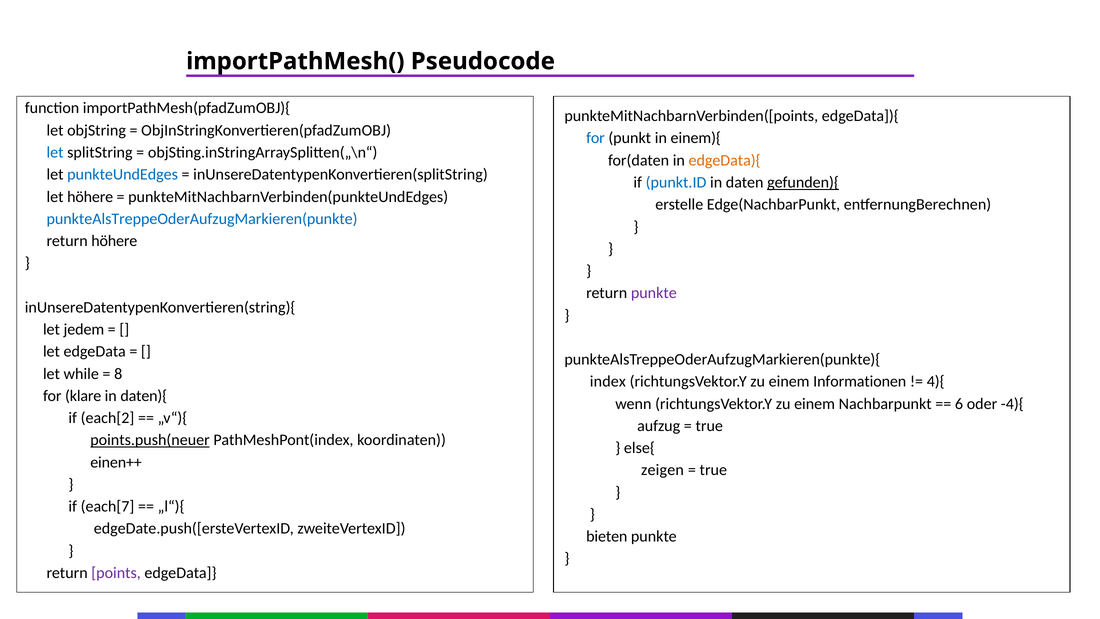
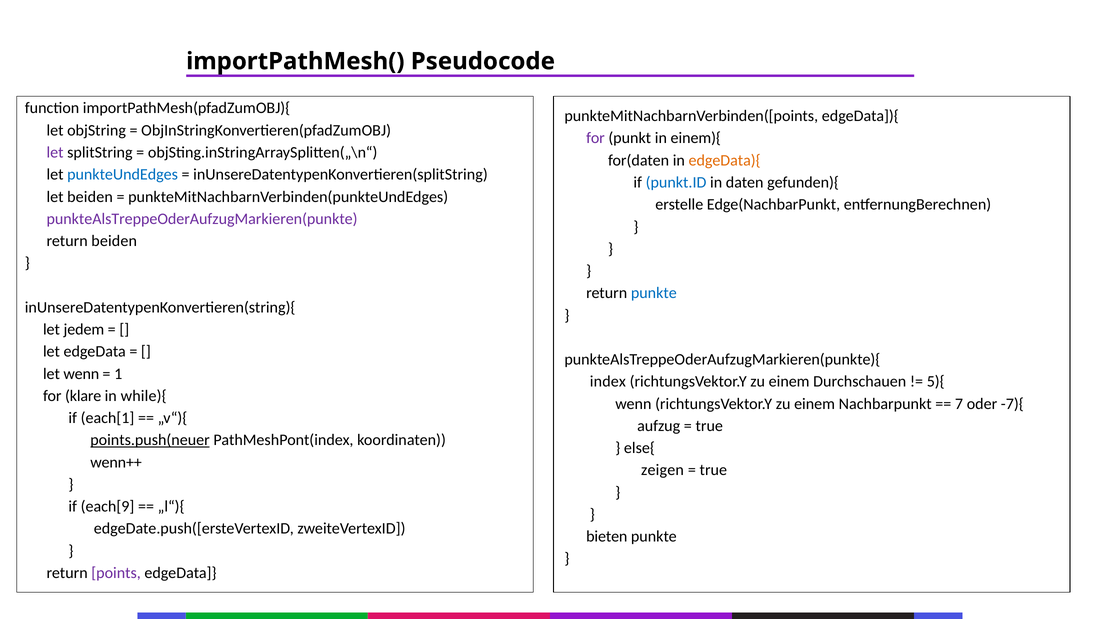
for at (595, 138) colour: blue -> purple
let at (55, 152) colour: blue -> purple
gefunden){ underline: present -> none
let höhere: höhere -> beiden
punkteAlsTreppeOderAufzugMarkieren(punkte colour: blue -> purple
return höhere: höhere -> beiden
punkte at (654, 293) colour: purple -> blue
let while: while -> wenn
8: 8 -> 1
Informationen: Informationen -> Durchschauen
4){: 4){ -> 5){
daten){: daten){ -> while){
6: 6 -> 7
-4){: -4){ -> -7){
each[2: each[2 -> each[1
einen++: einen++ -> wenn++
each[7: each[7 -> each[9
